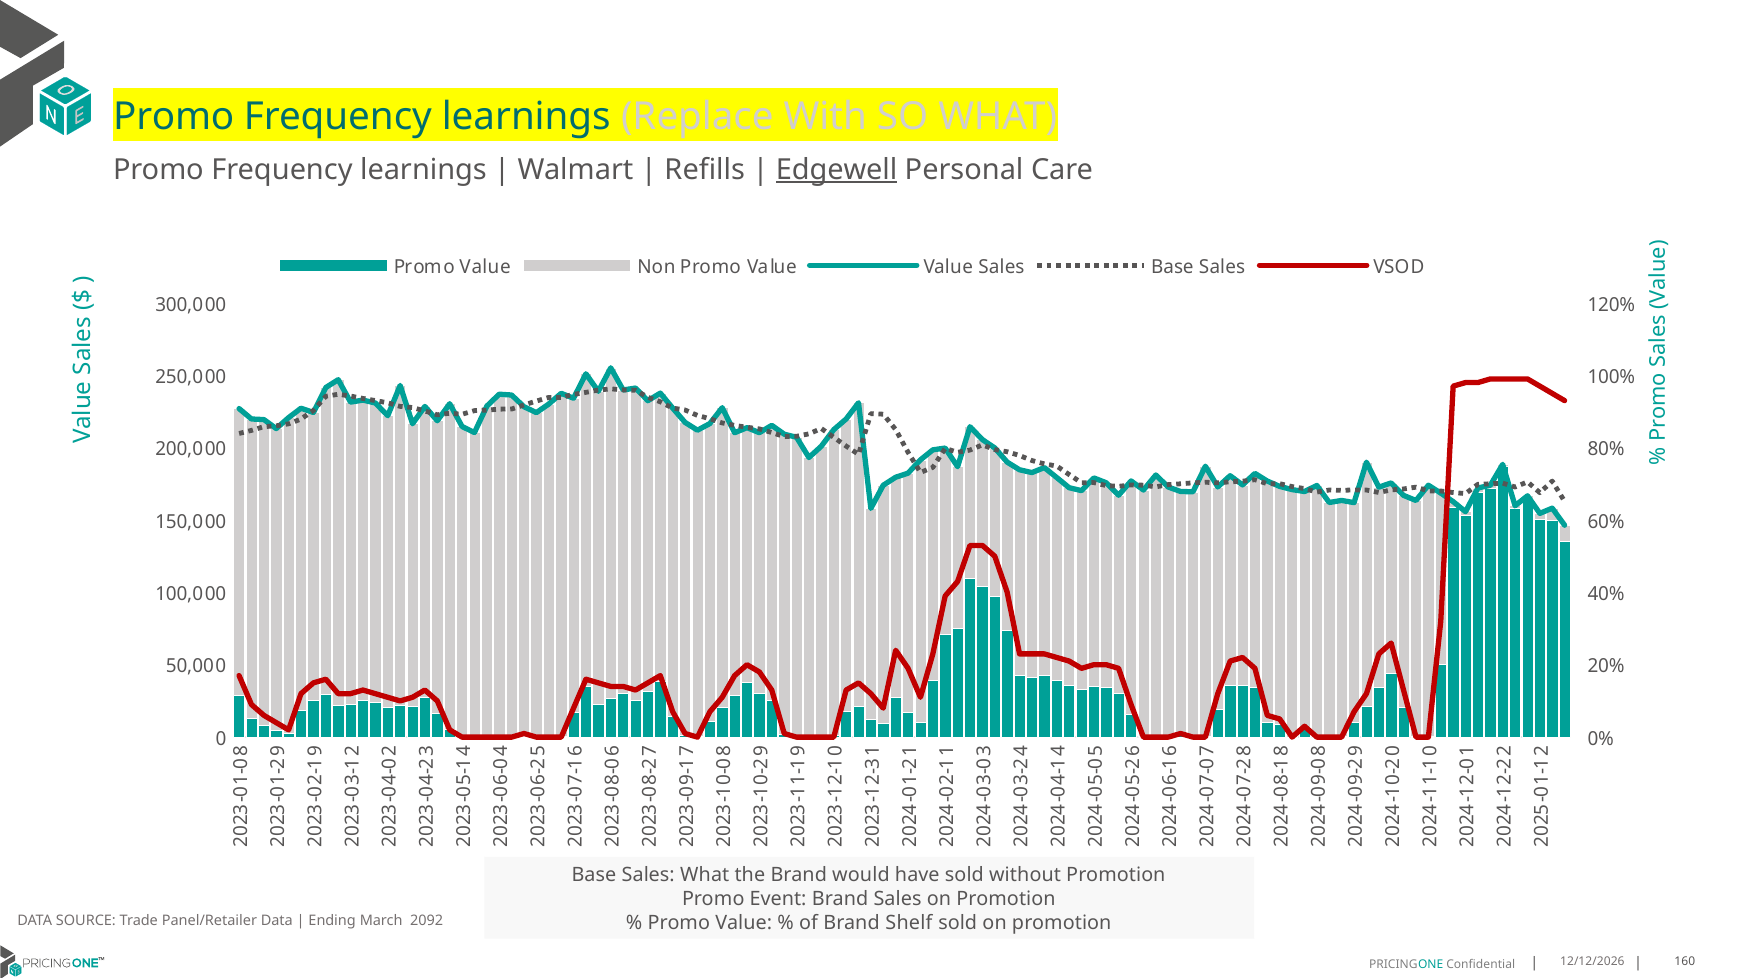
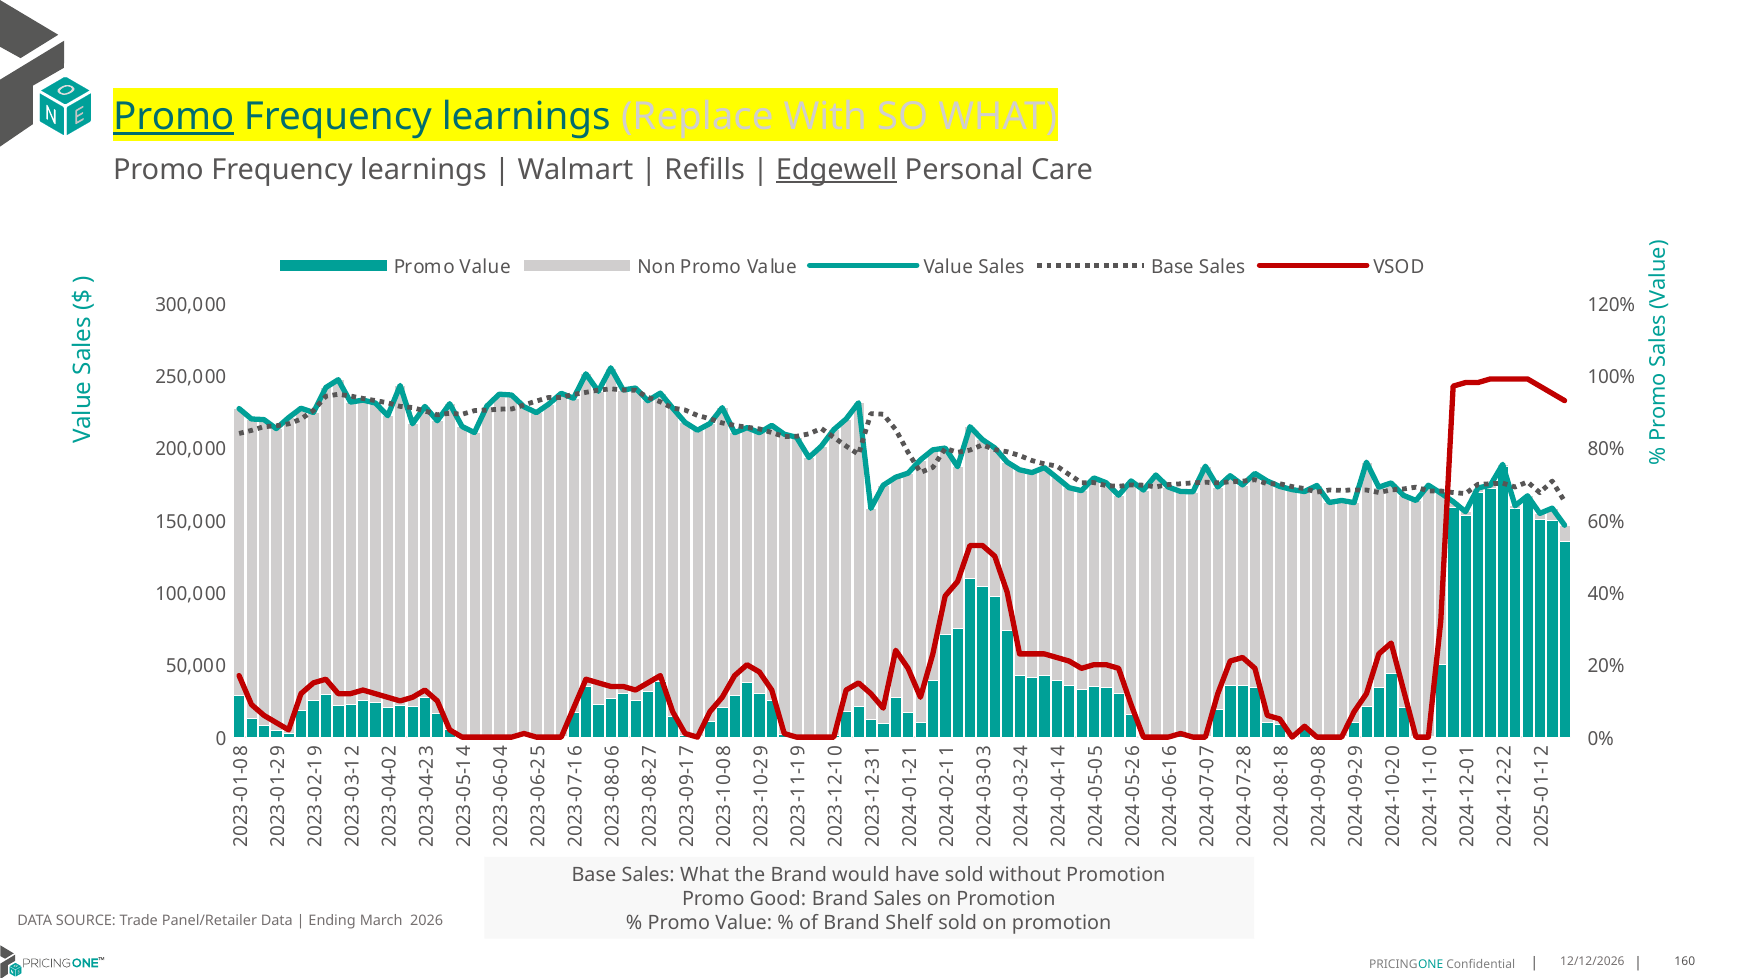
Promo at (174, 117) underline: none -> present
Event: Event -> Good
2092: 2092 -> 2026
